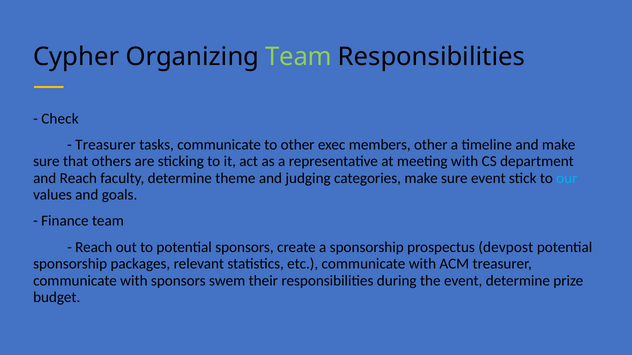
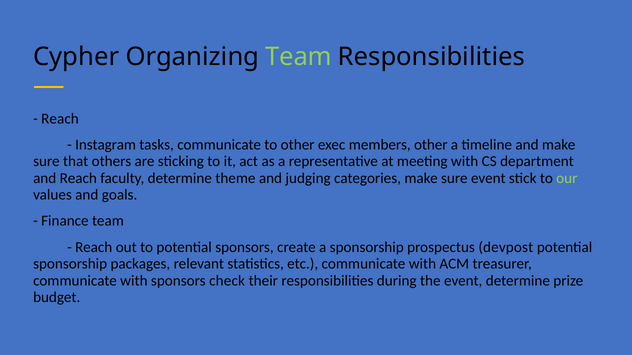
Check at (60, 119): Check -> Reach
Treasurer at (105, 145): Treasurer -> Instagram
our colour: light blue -> light green
swem: swem -> check
